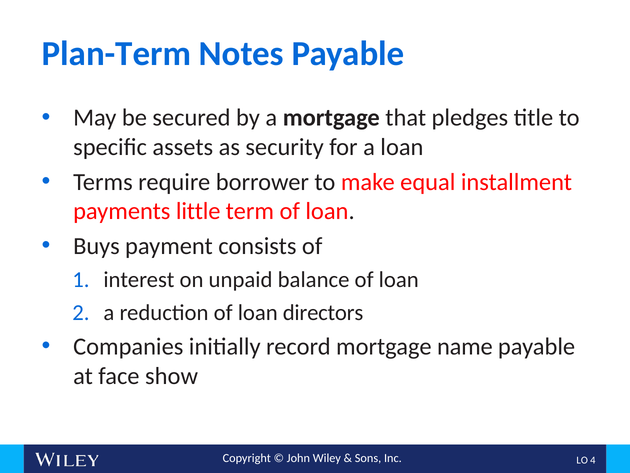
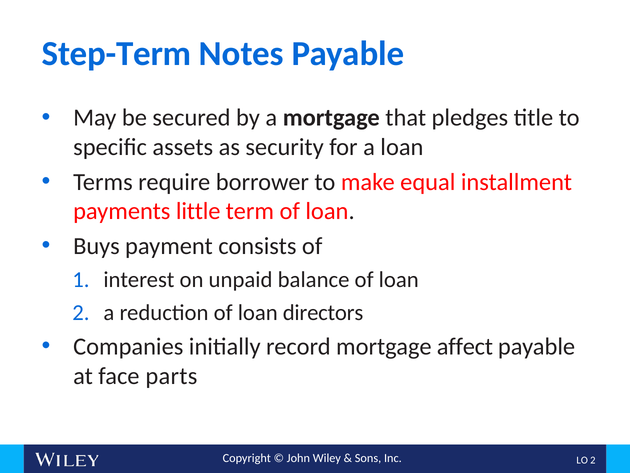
Plan-Term: Plan-Term -> Step-Term
name: name -> affect
show: show -> parts
O 4: 4 -> 2
